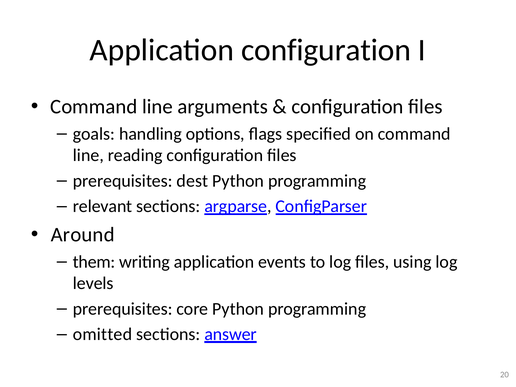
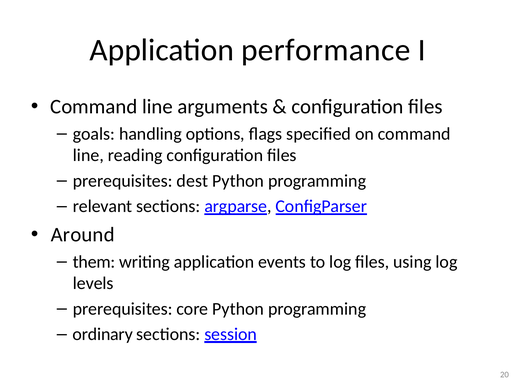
Application configuration: configuration -> performance
omitted: omitted -> ordinary
answer: answer -> session
